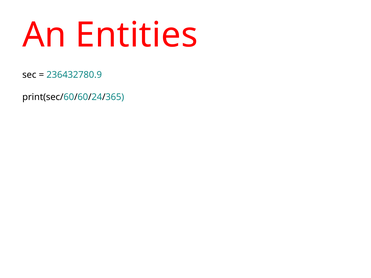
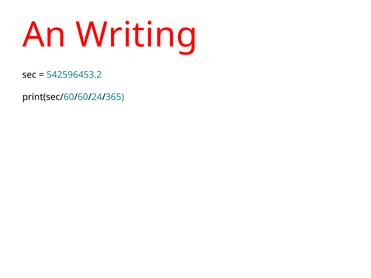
Entities: Entities -> Writing
236432780.9: 236432780.9 -> 542596453.2
